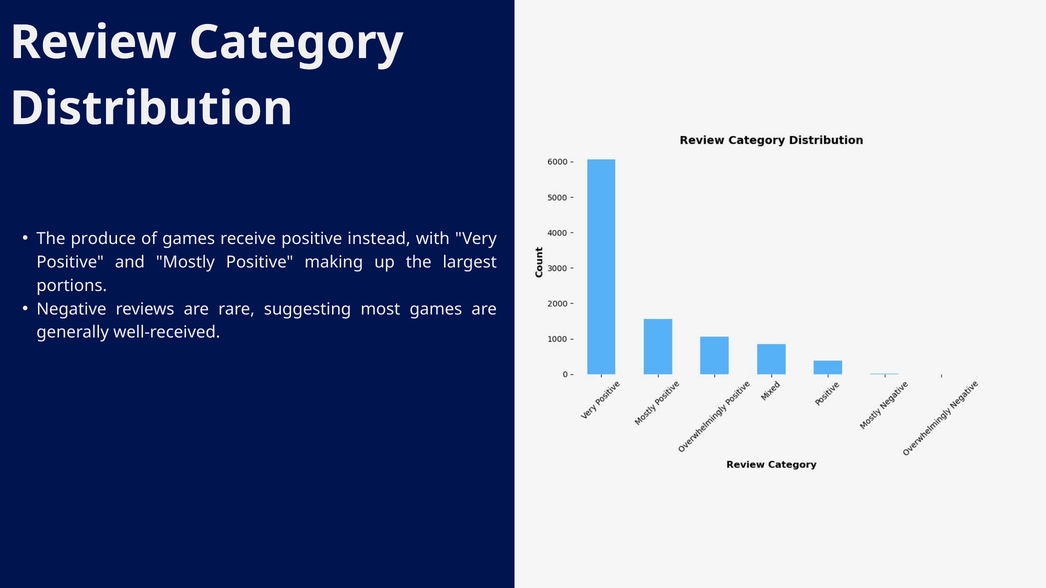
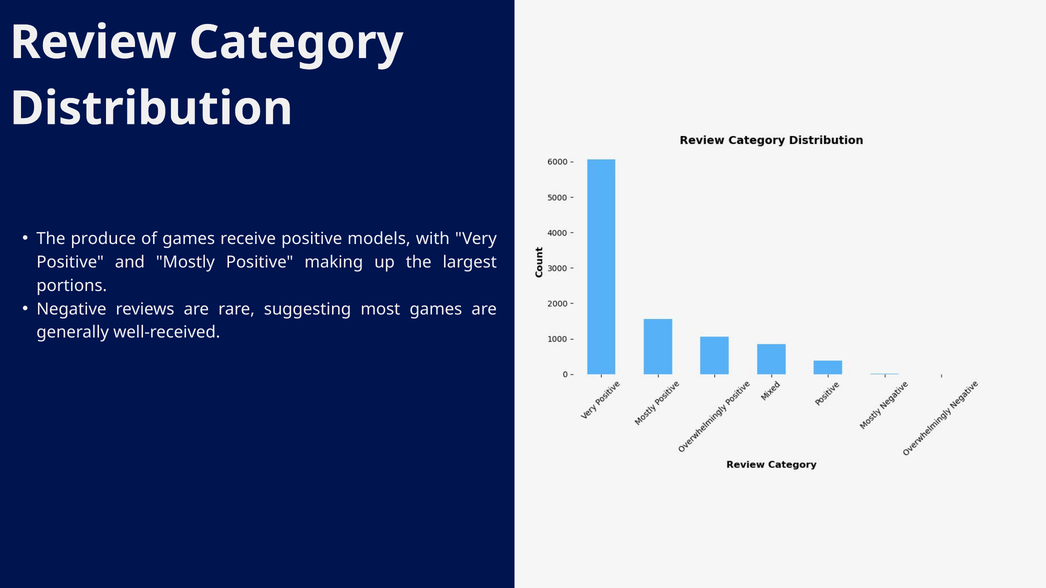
instead: instead -> models
